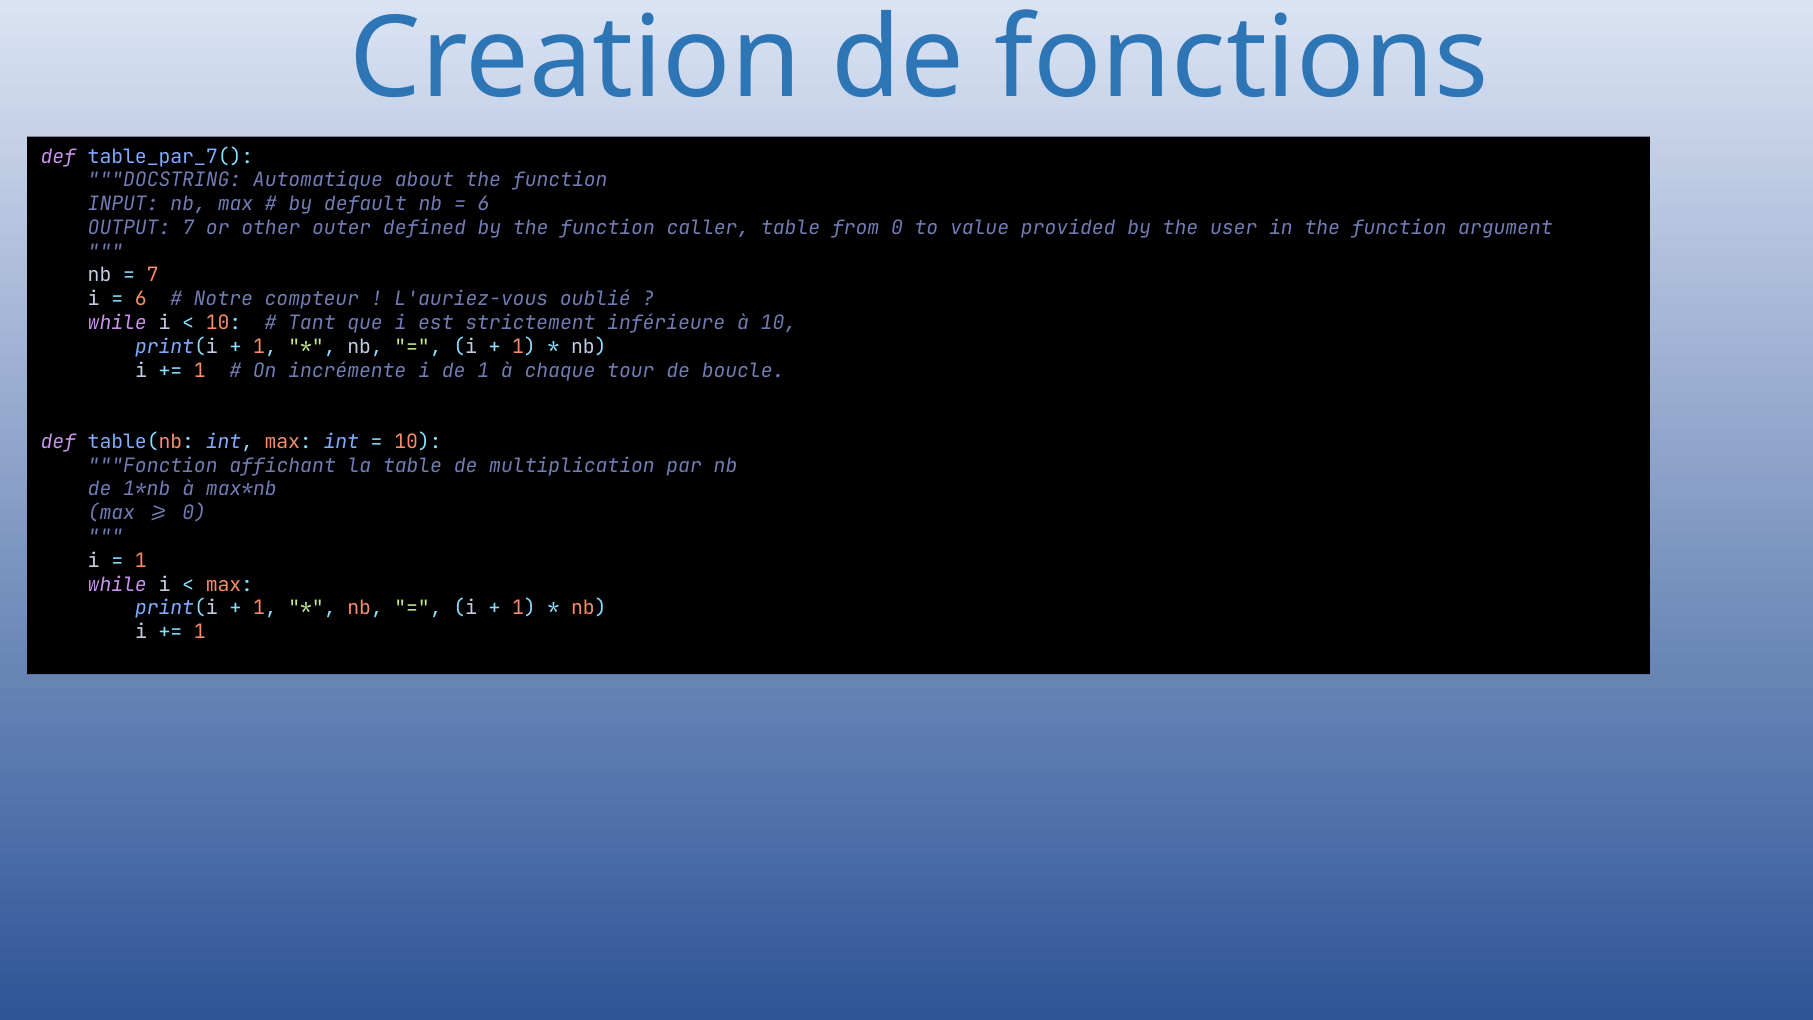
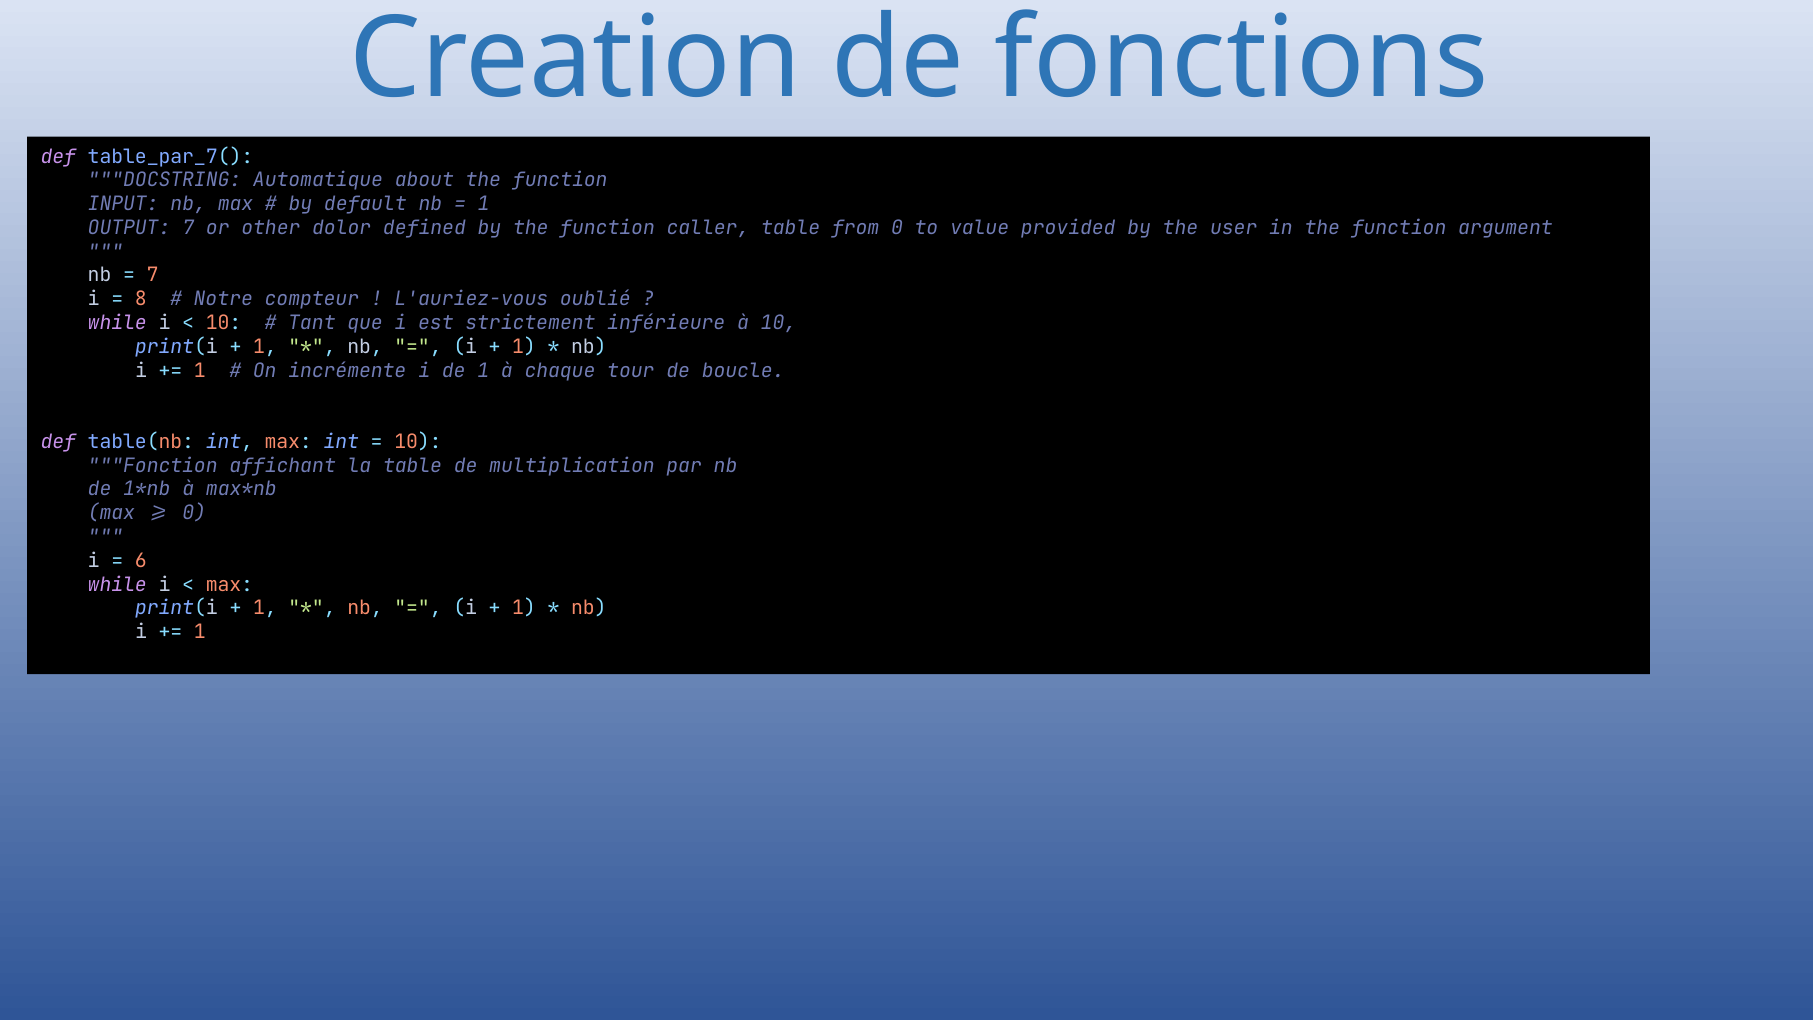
6 at (484, 204): 6 -> 1
outer: outer -> dolor
6 at (141, 299): 6 -> 8
1 at (141, 561): 1 -> 6
